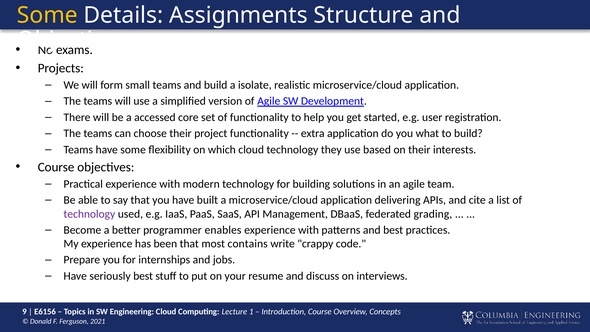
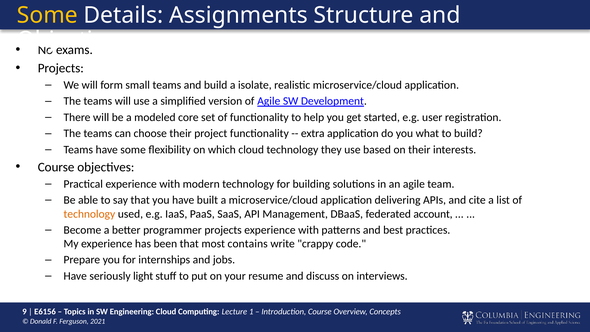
accessed: accessed -> modeled
technology at (89, 214) colour: purple -> orange
grading: grading -> account
programmer enables: enables -> projects
seriously best: best -> light
